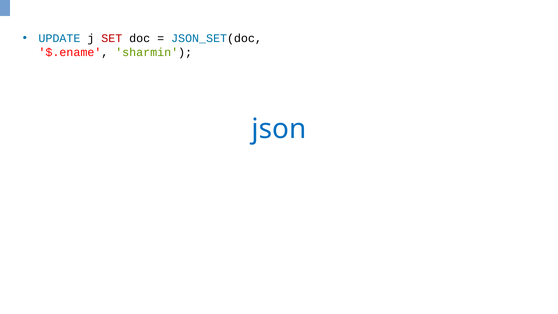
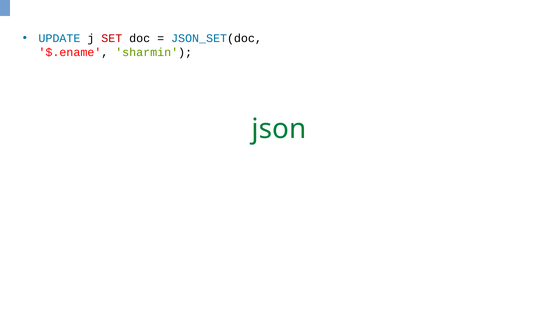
json colour: blue -> green
